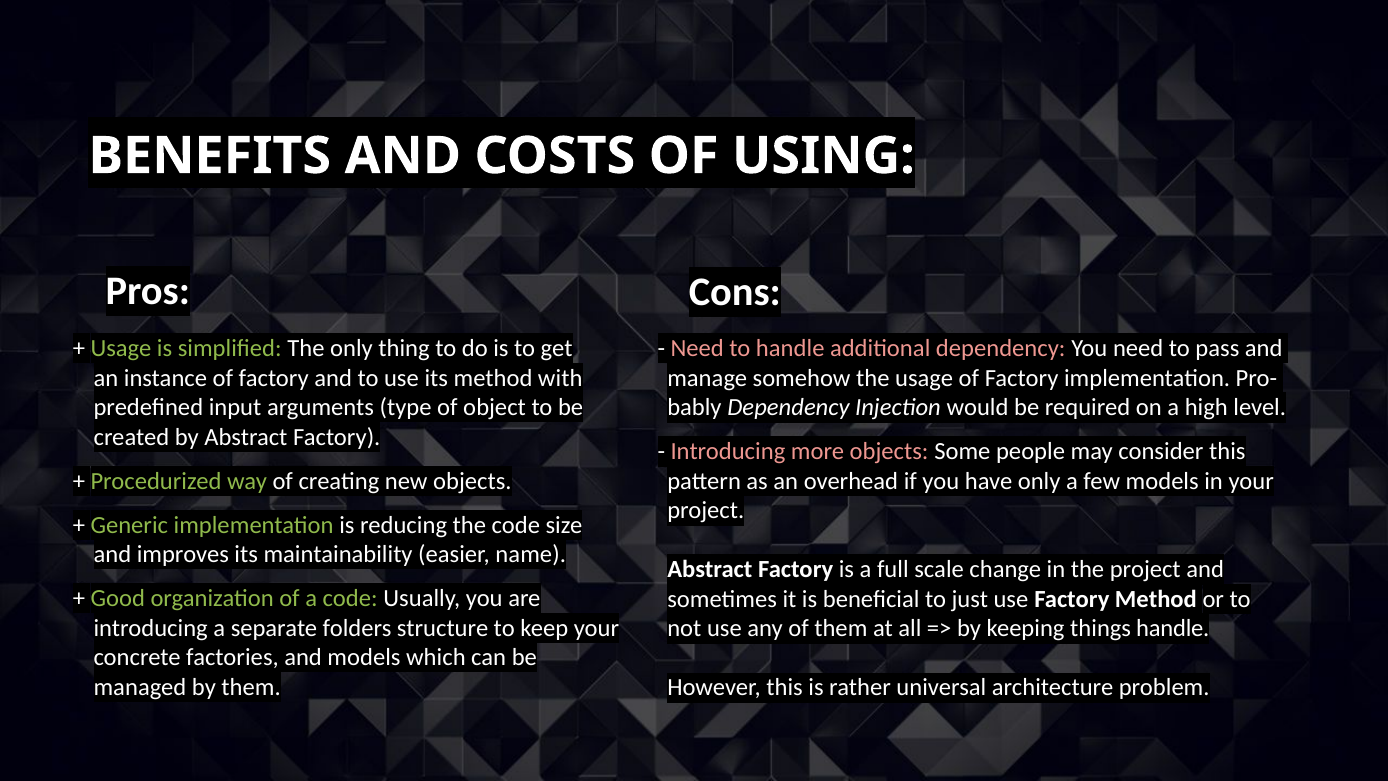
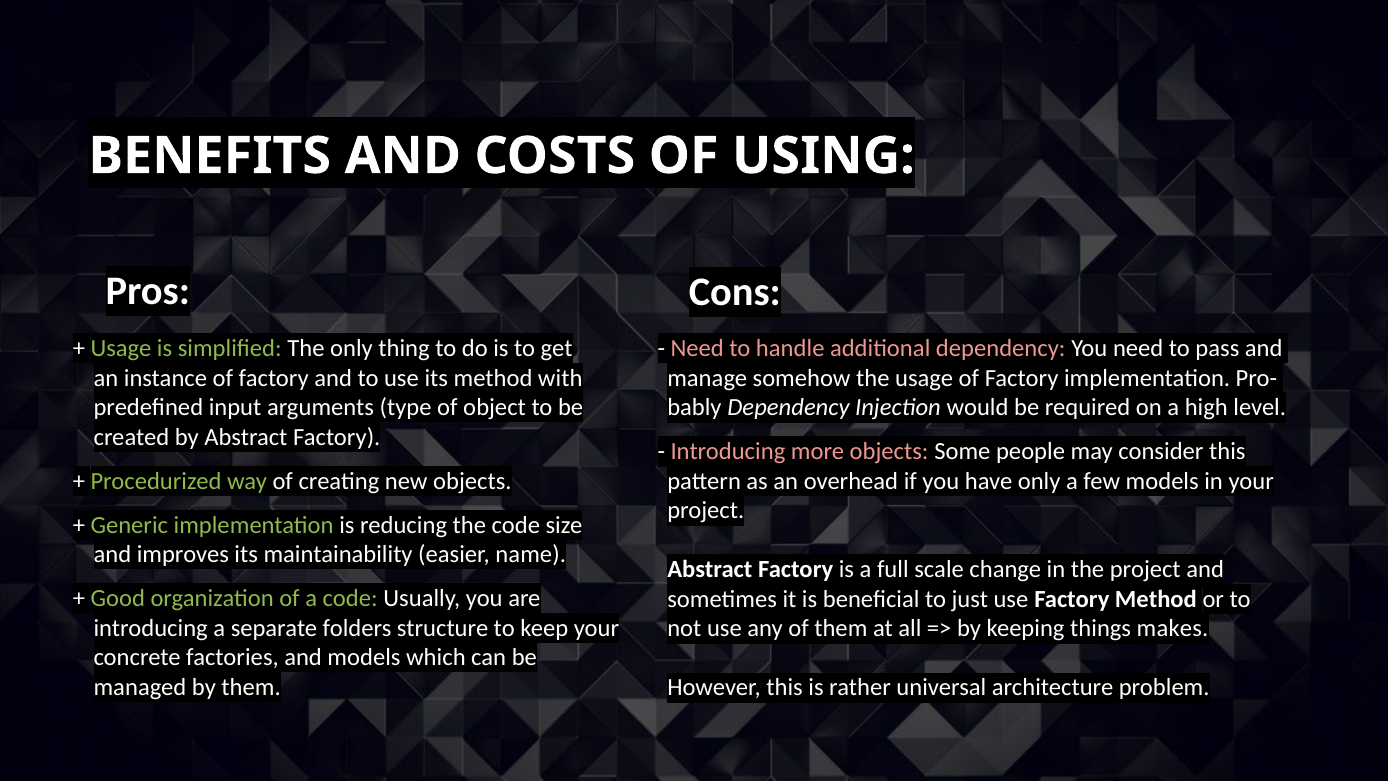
things handle: handle -> makes
